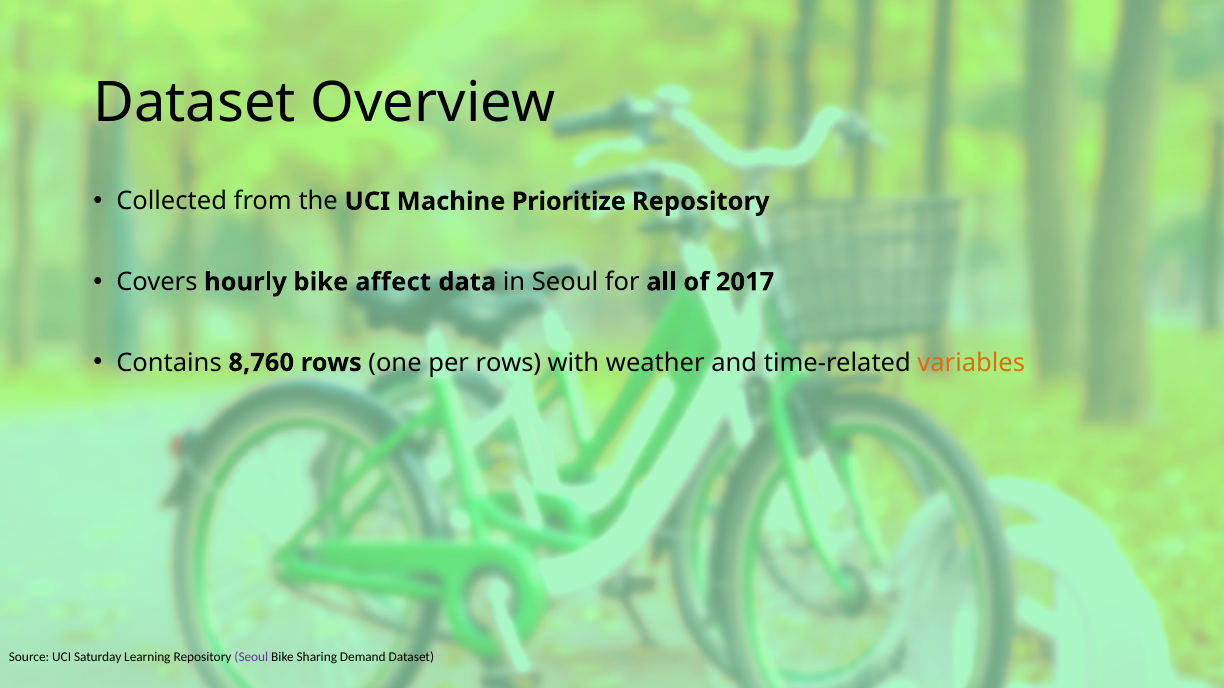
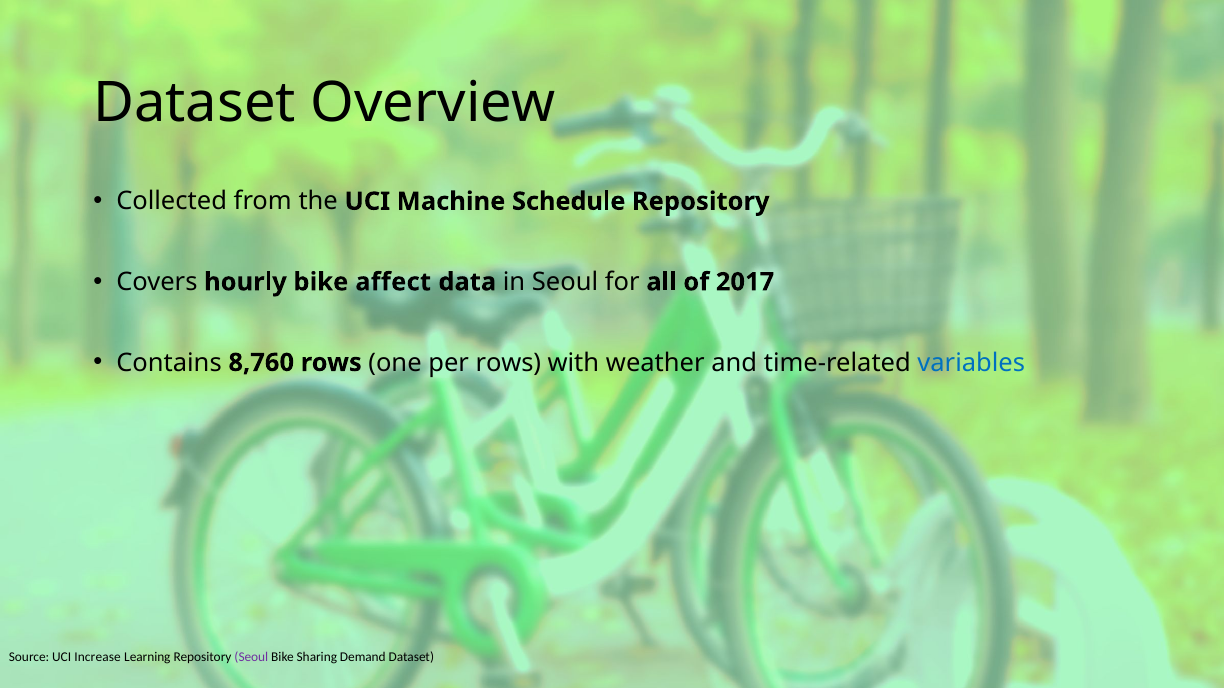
Prioritize: Prioritize -> Schedule
variables colour: orange -> blue
Saturday: Saturday -> Increase
